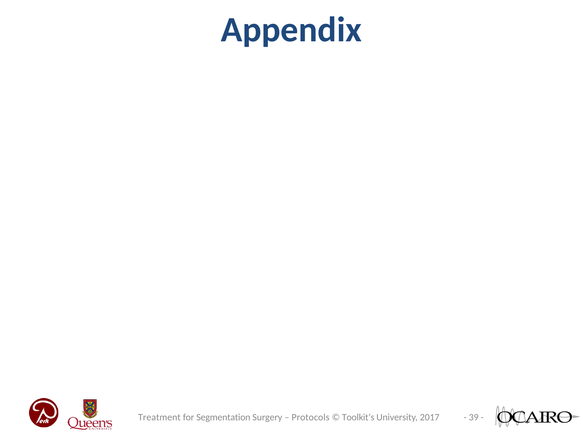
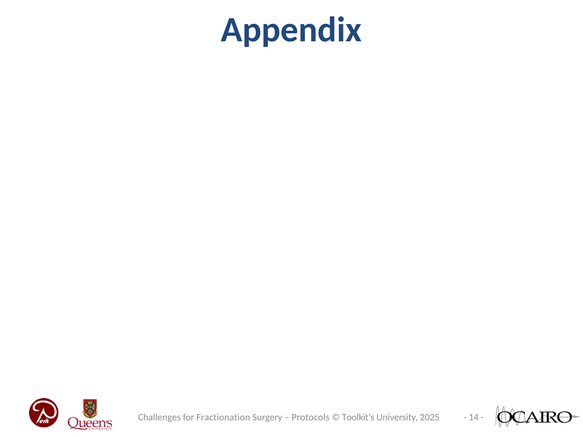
39: 39 -> 14
Treatment: Treatment -> Challenges
Segmentation: Segmentation -> Fractionation
2017: 2017 -> 2025
